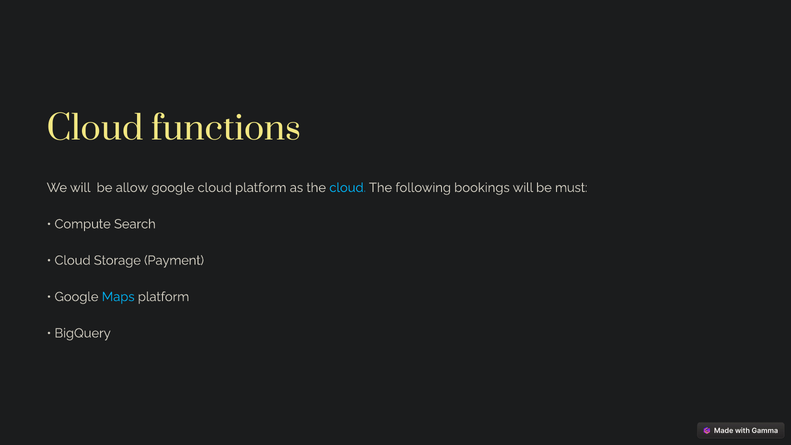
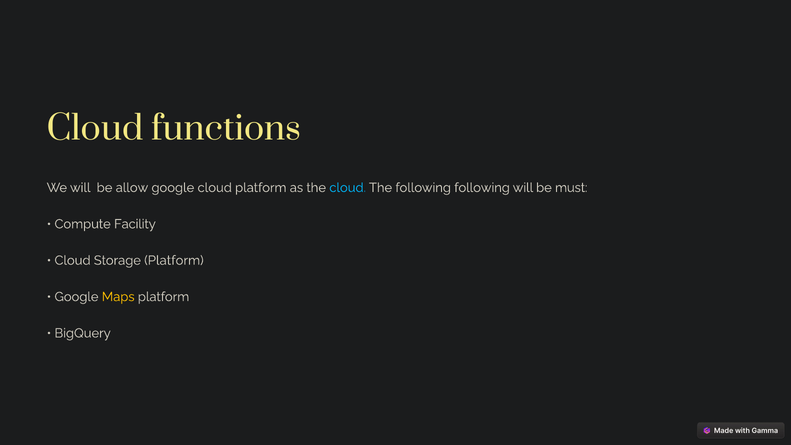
following bookings: bookings -> following
Search: Search -> Facility
Storage Payment: Payment -> Platform
Maps colour: light blue -> yellow
